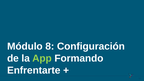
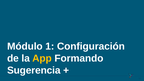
8: 8 -> 1
App colour: light green -> yellow
Enfrentarte: Enfrentarte -> Sugerencia
